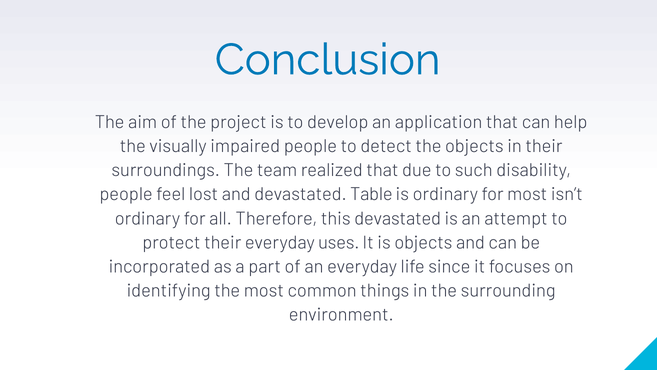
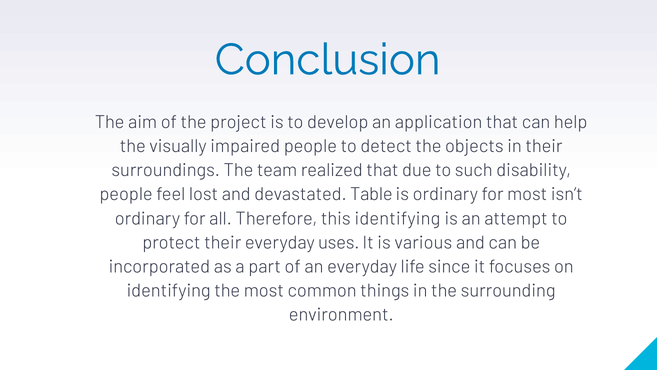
this devastated: devastated -> identifying
is objects: objects -> various
